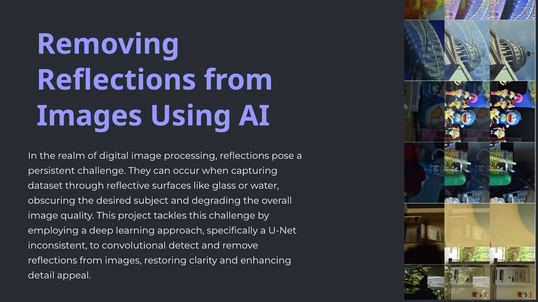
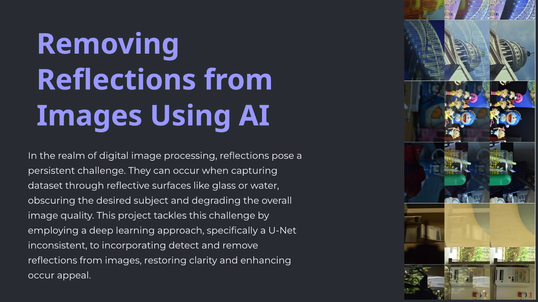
convolutional: convolutional -> incorporating
detail at (41, 276): detail -> occur
